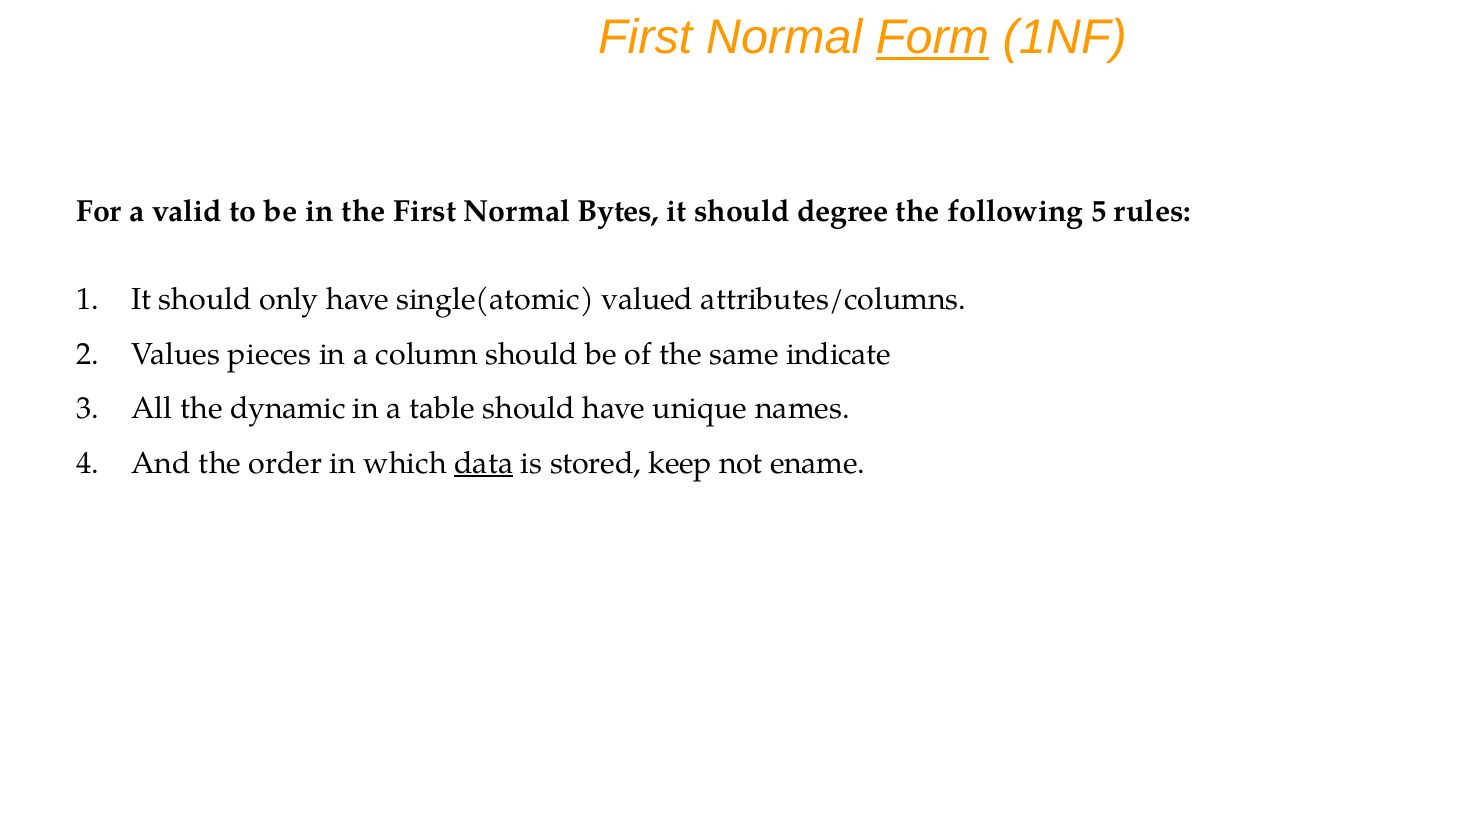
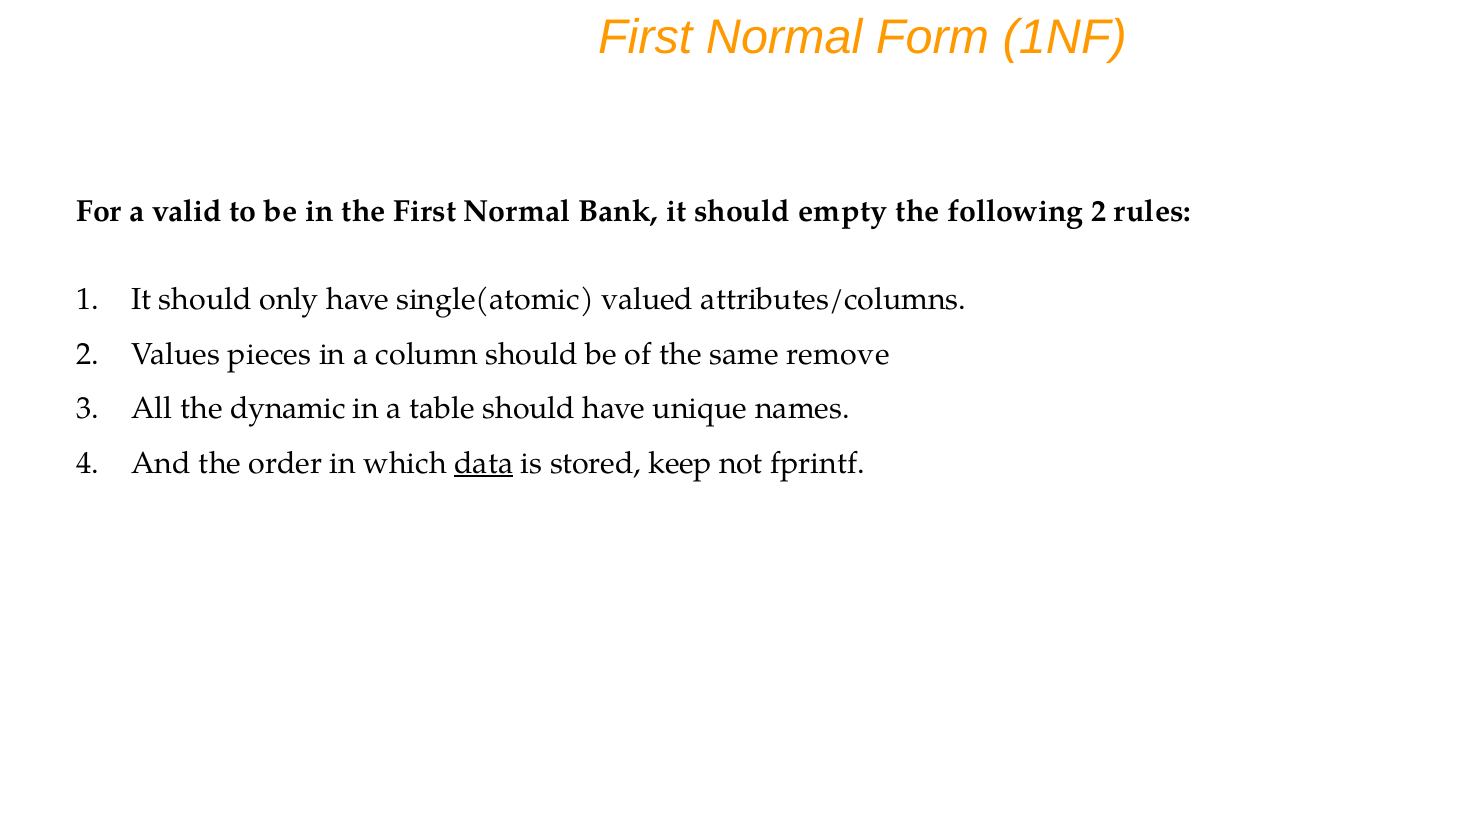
Form underline: present -> none
Bytes: Bytes -> Bank
degree: degree -> empty
following 5: 5 -> 2
indicate: indicate -> remove
ename: ename -> fprintf
